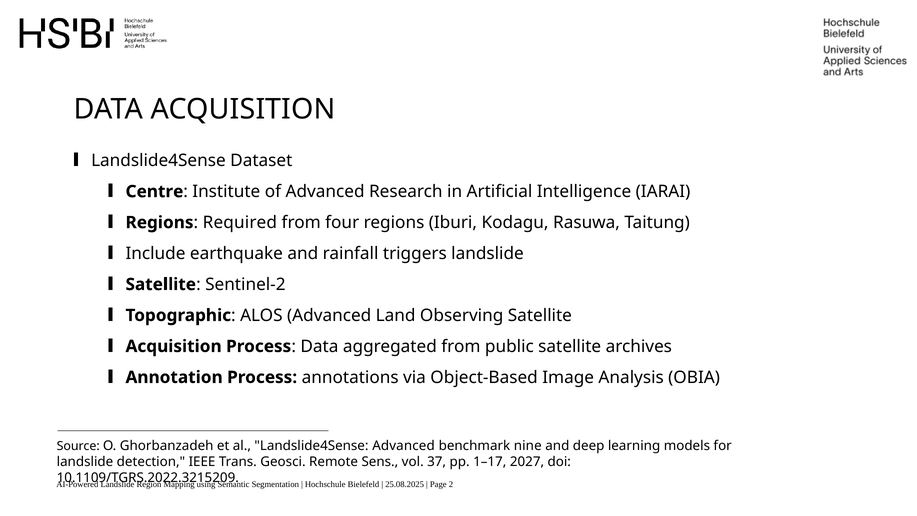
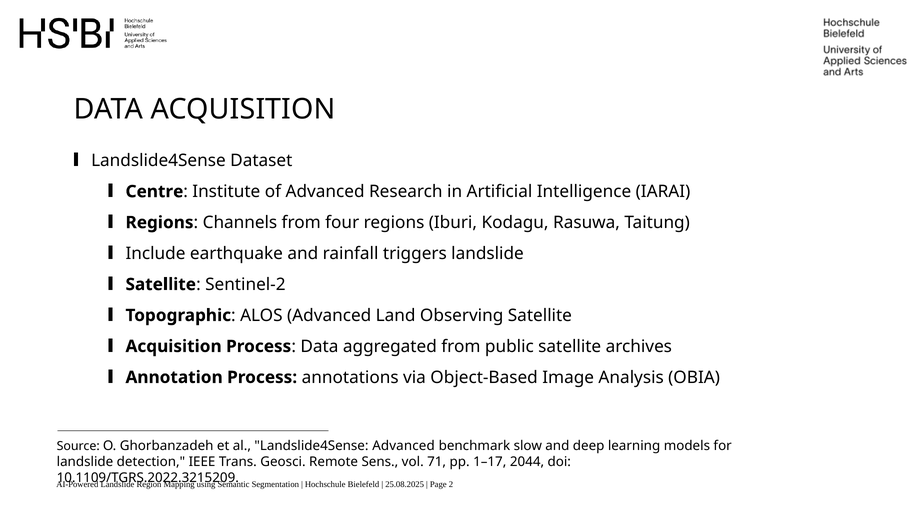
Required: Required -> Channels
nine: nine -> slow
37: 37 -> 71
2027: 2027 -> 2044
